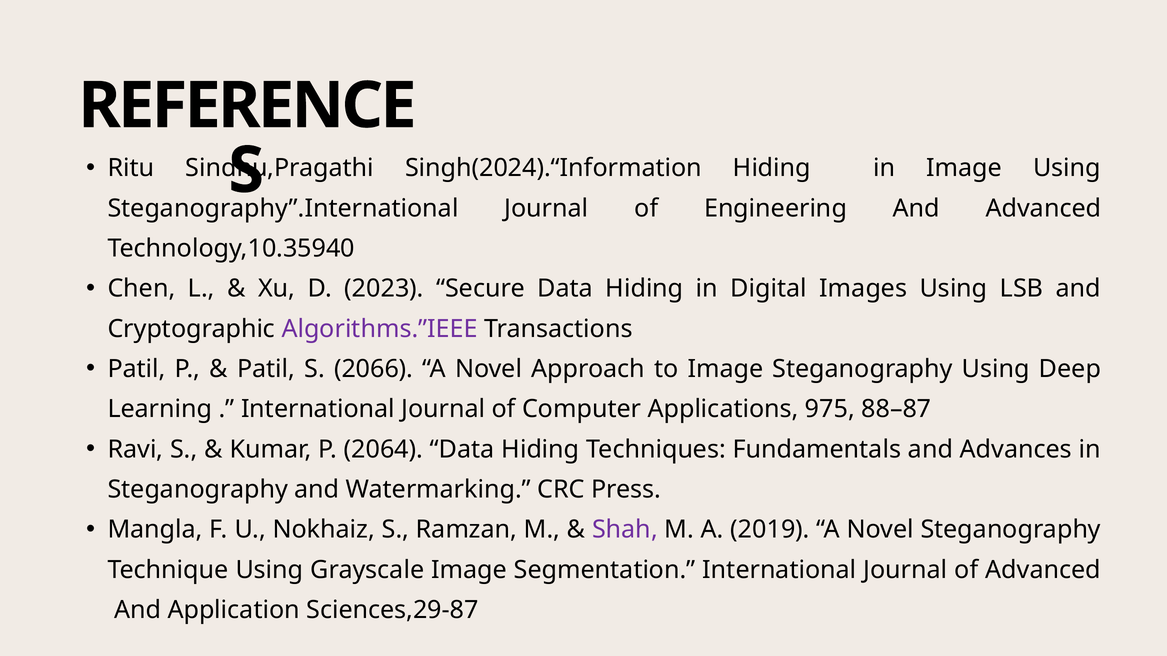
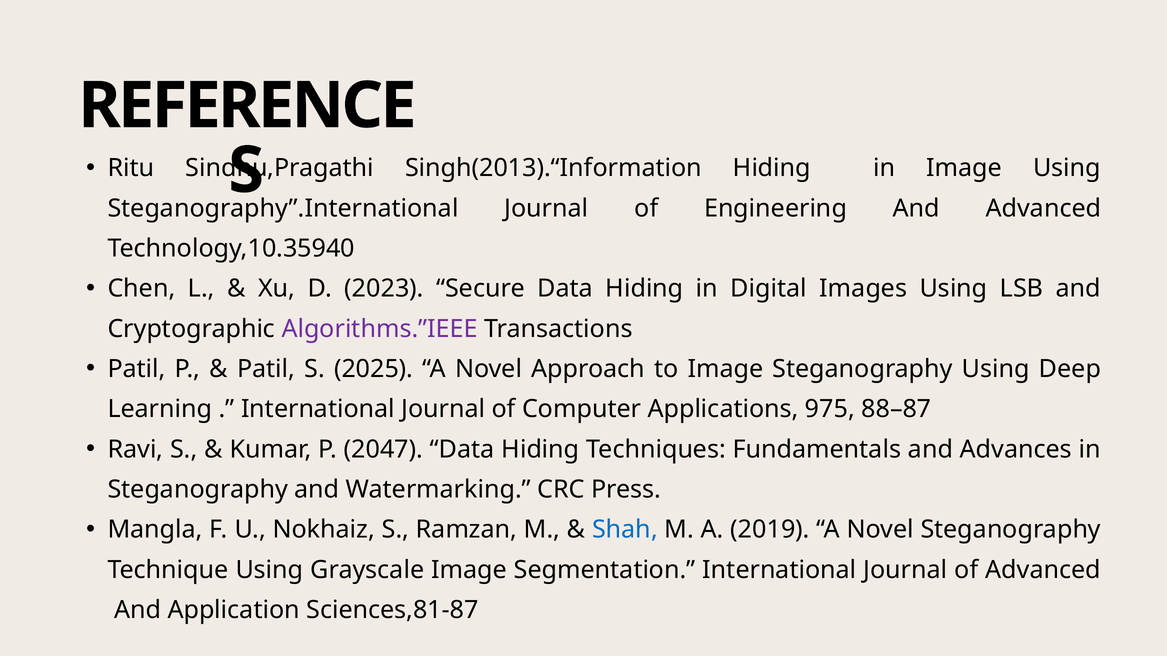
Singh(2024).“Information: Singh(2024).“Information -> Singh(2013).“Information
2066: 2066 -> 2025
2064: 2064 -> 2047
Shah colour: purple -> blue
Sciences,29-87: Sciences,29-87 -> Sciences,81-87
